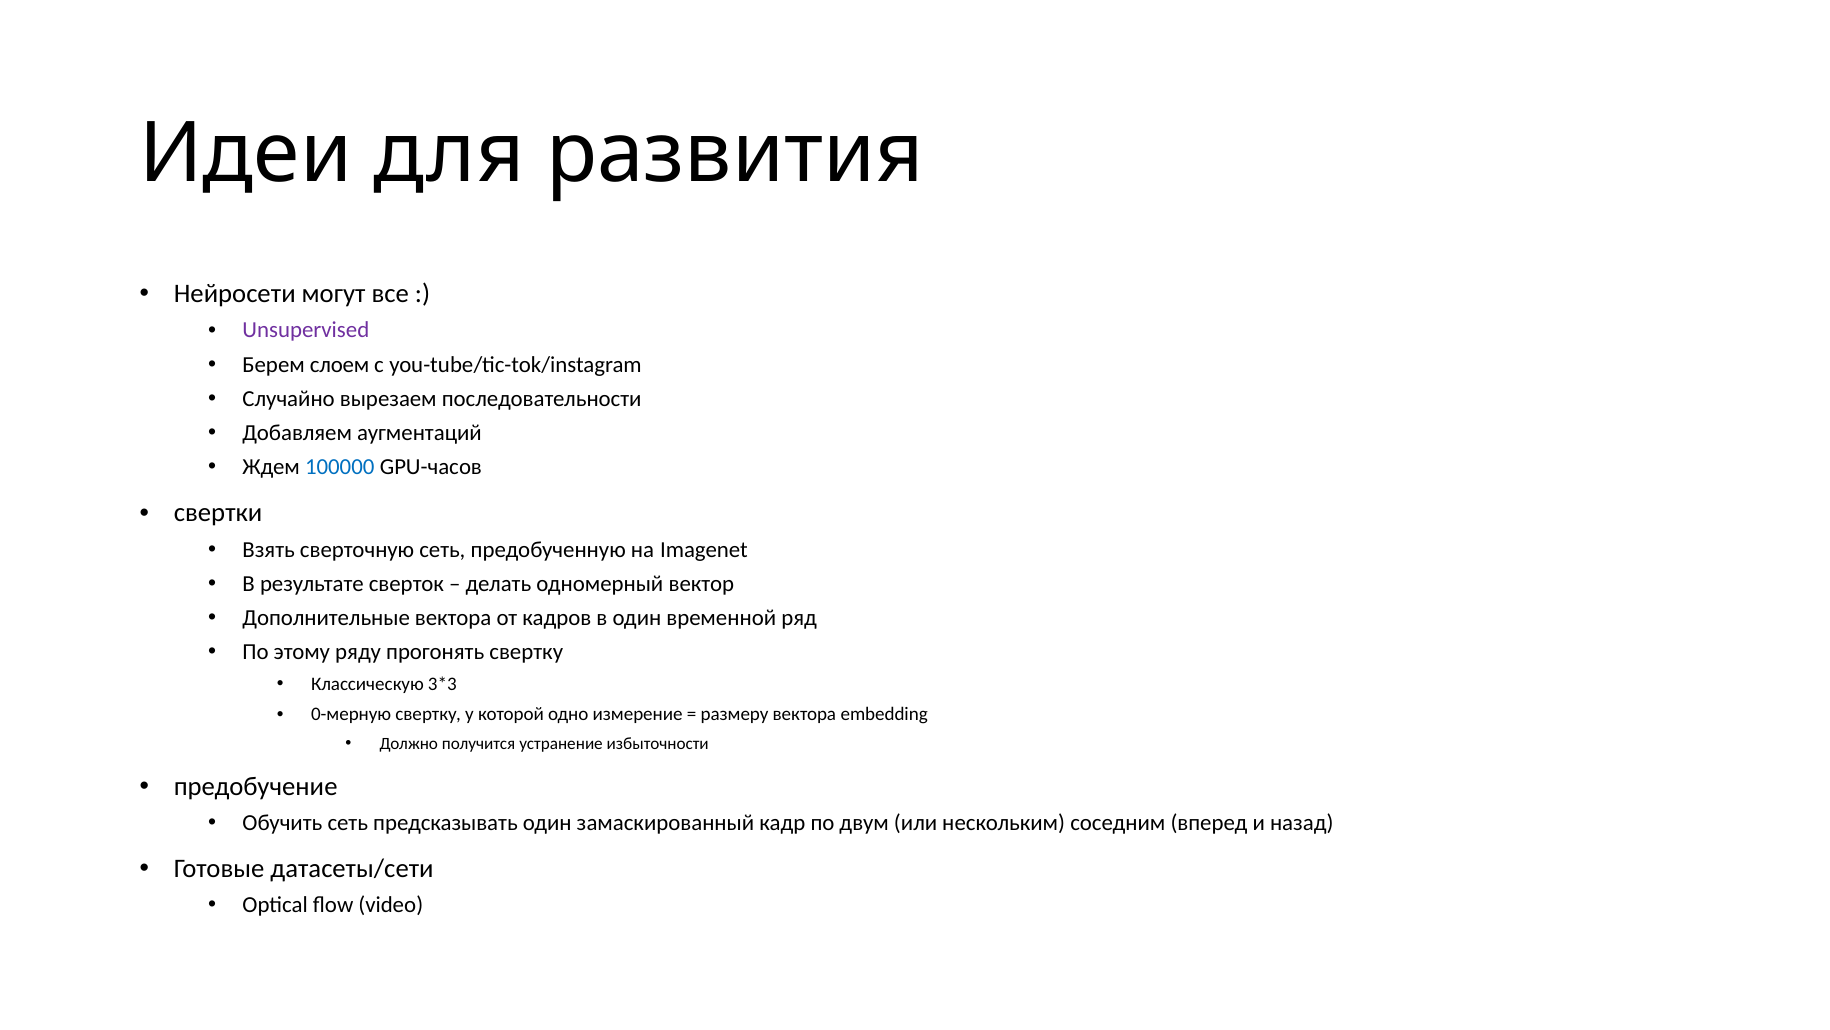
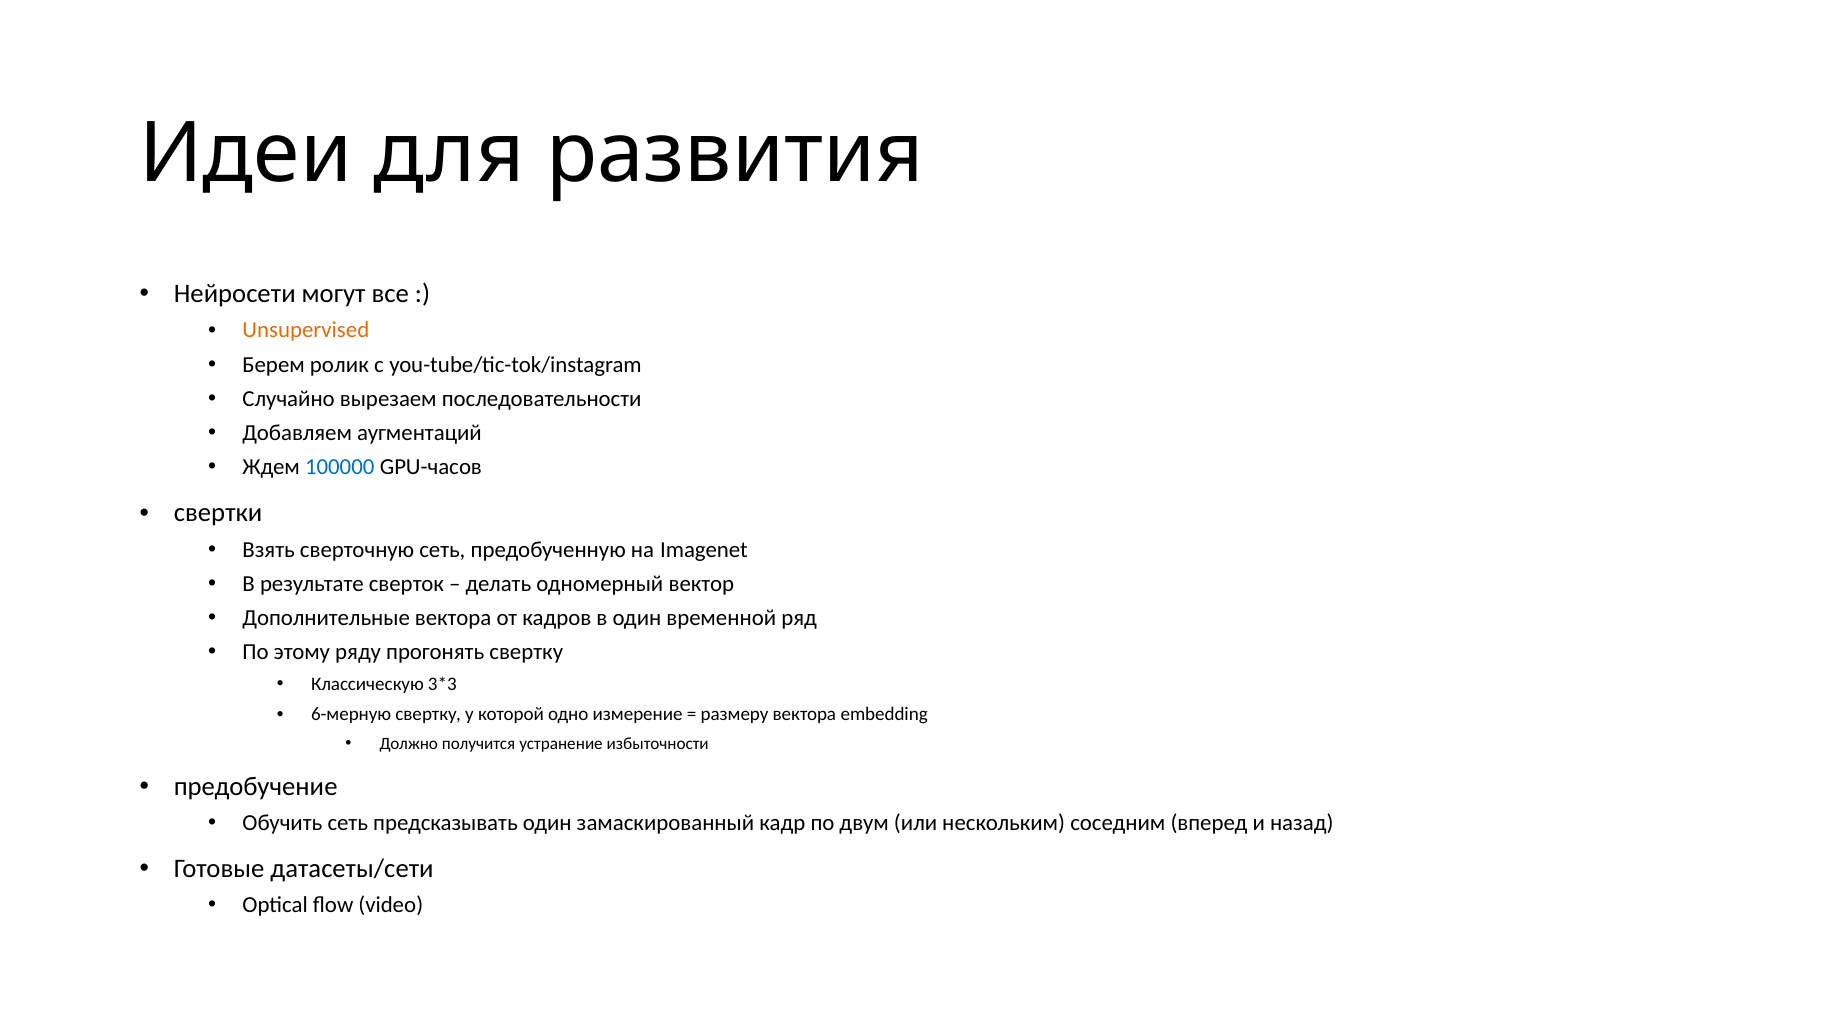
Unsupervised colour: purple -> orange
слоем: слоем -> ролик
0-мерную: 0-мерную -> 6-мерную
